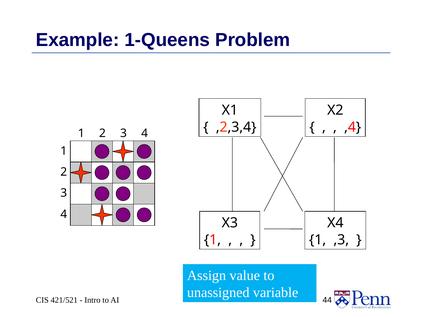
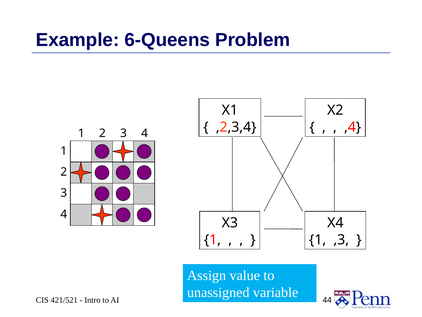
1-Queens: 1-Queens -> 6-Queens
